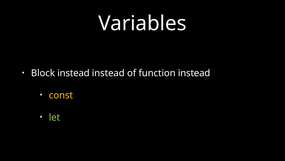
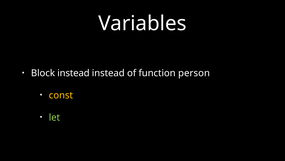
function instead: instead -> person
